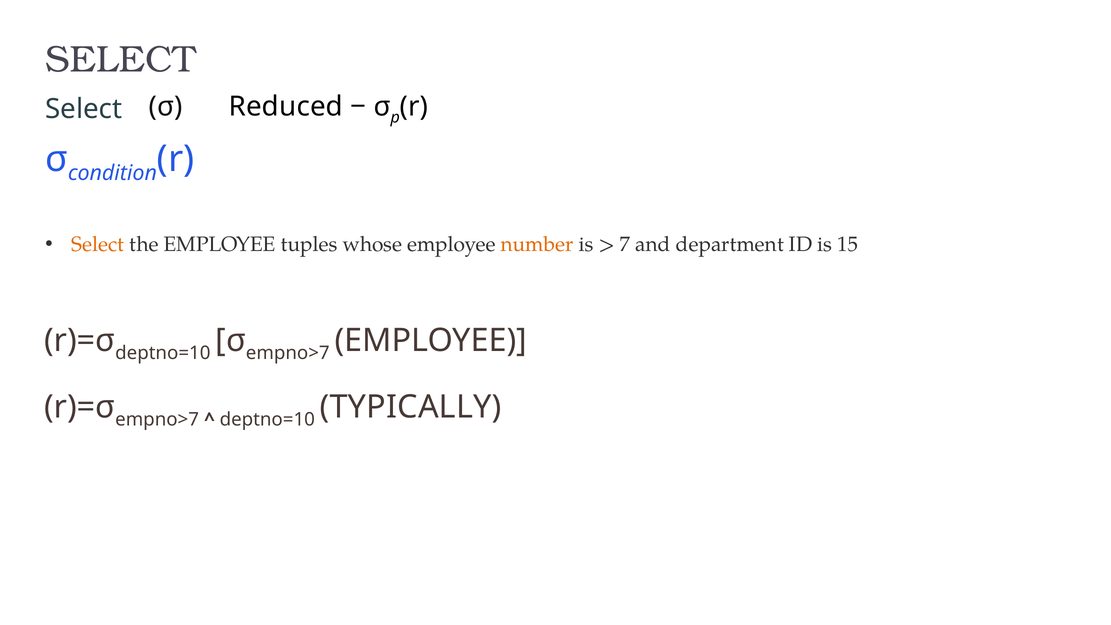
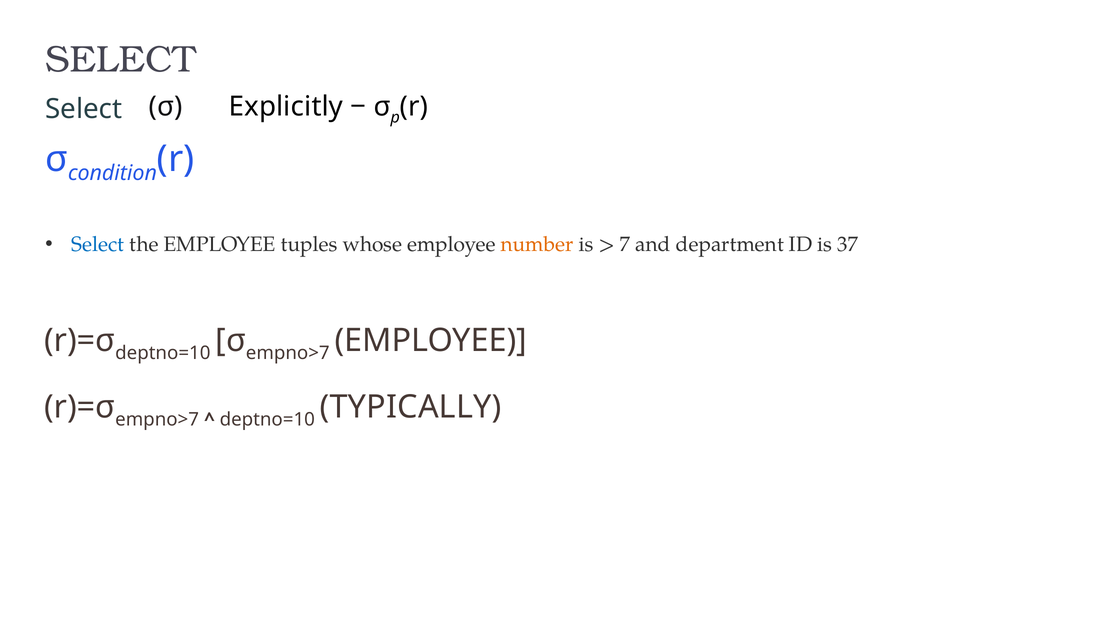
Reduced: Reduced -> Explicitly
Select at (98, 244) colour: orange -> blue
15: 15 -> 37
